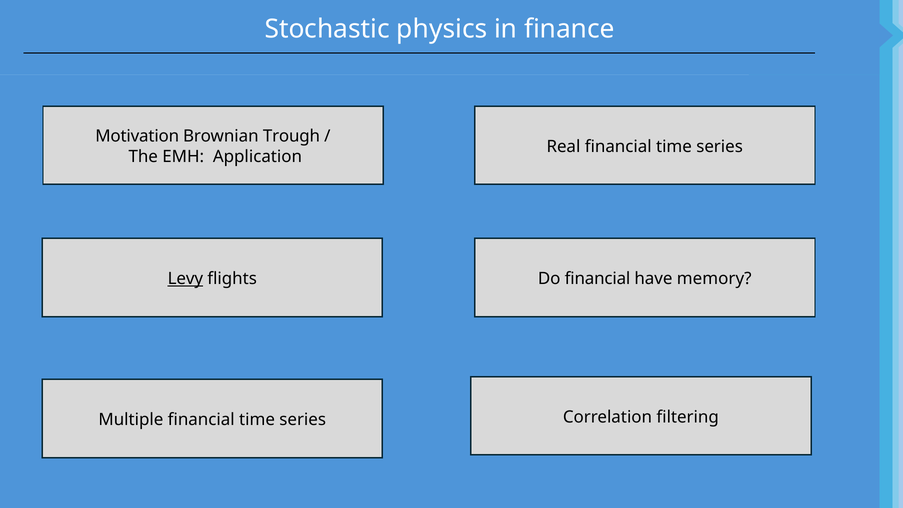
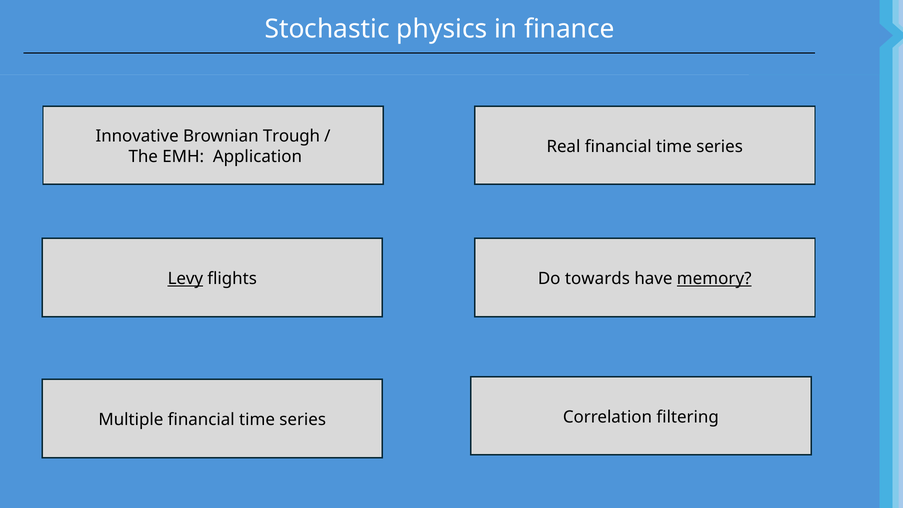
Motivation: Motivation -> Innovative
Do financial: financial -> towards
memory underline: none -> present
